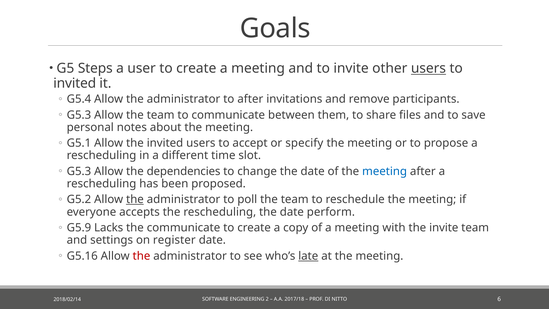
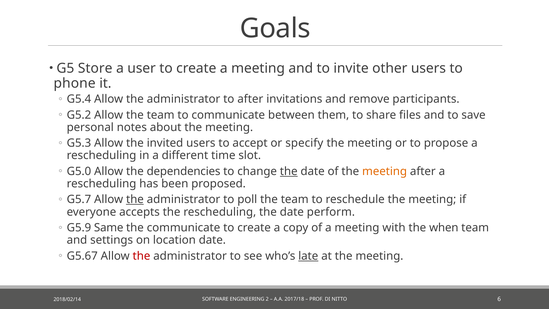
Steps: Steps -> Store
users at (428, 68) underline: present -> none
invited at (75, 83): invited -> phone
G5.3 at (79, 115): G5.3 -> G5.2
G5.1: G5.1 -> G5.3
G5.3 at (79, 171): G5.3 -> G5.0
the at (289, 171) underline: none -> present
meeting at (385, 171) colour: blue -> orange
G5.2: G5.2 -> G5.7
Lacks: Lacks -> Same
the invite: invite -> when
register: register -> location
G5.16: G5.16 -> G5.67
